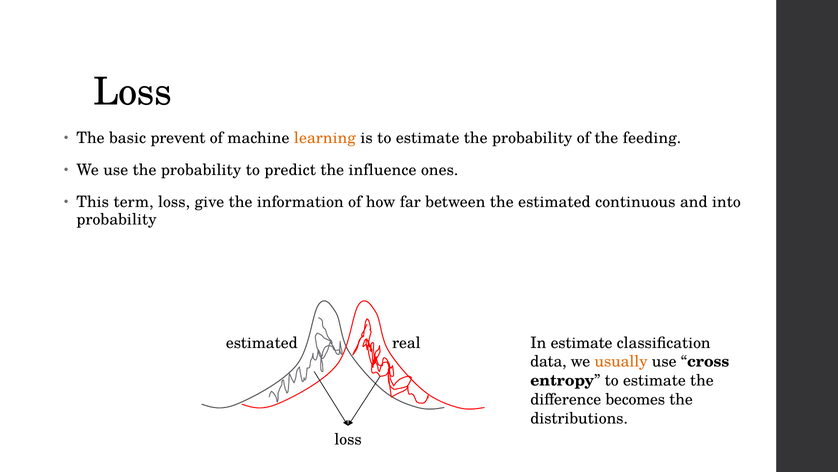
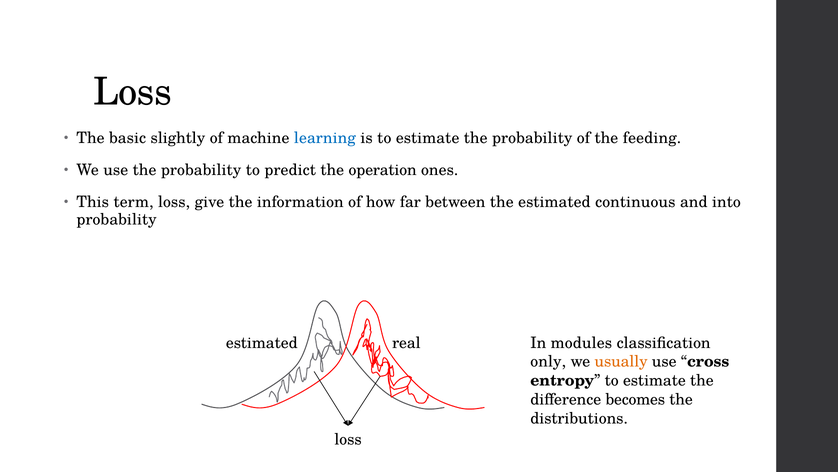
prevent: prevent -> slightly
learning colour: orange -> blue
influence: influence -> operation
In estimate: estimate -> modules
data: data -> only
